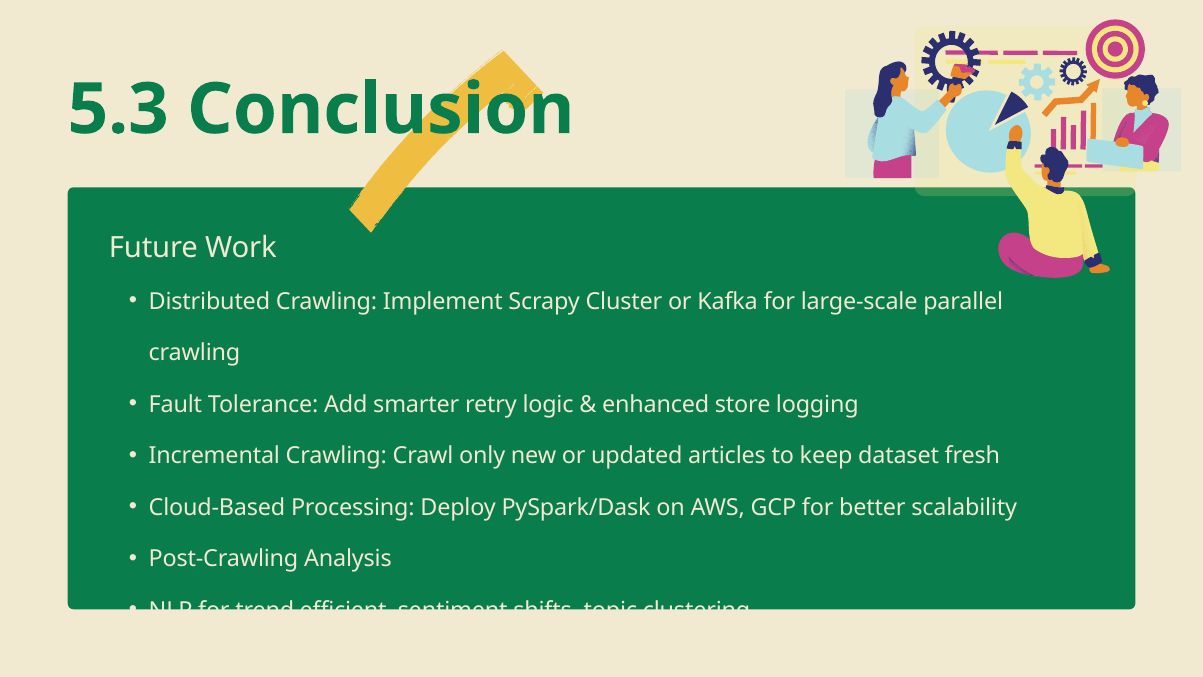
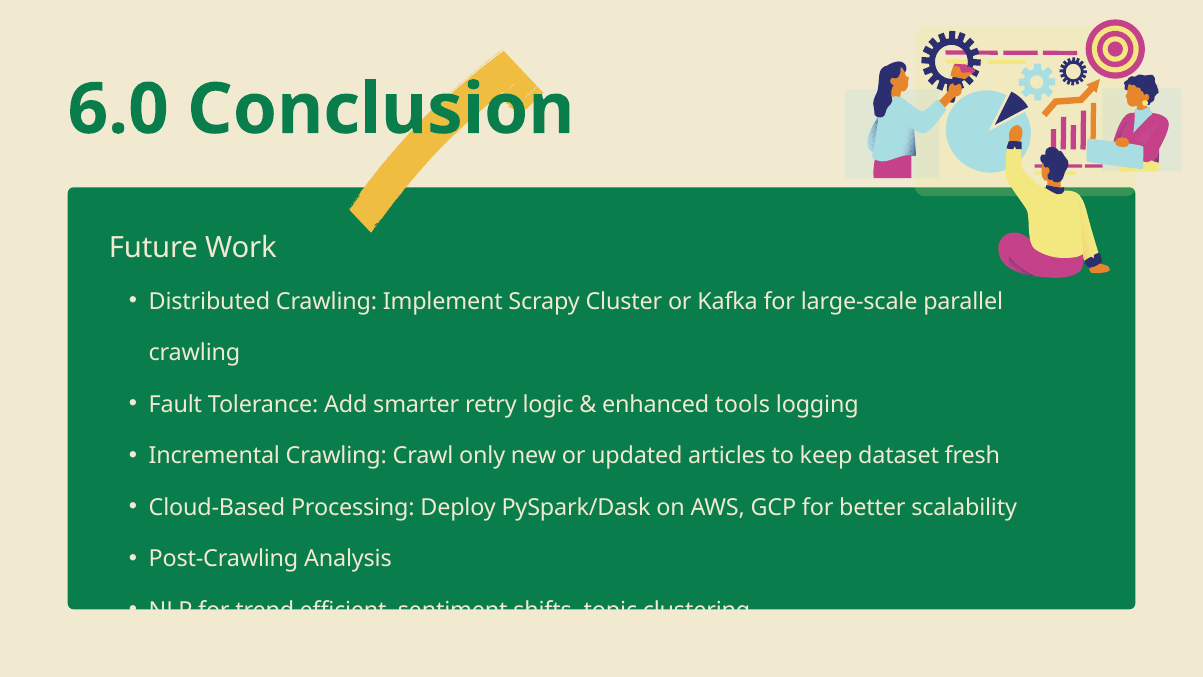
5.3: 5.3 -> 6.0
store: store -> tools
